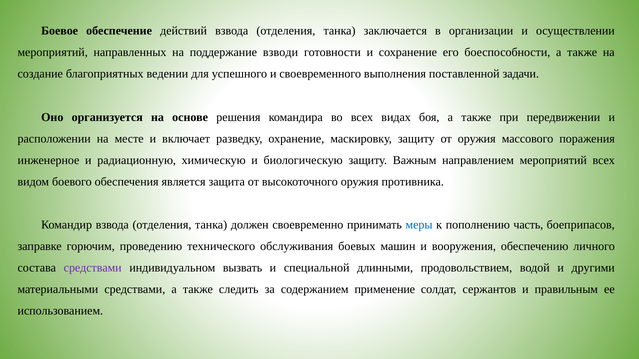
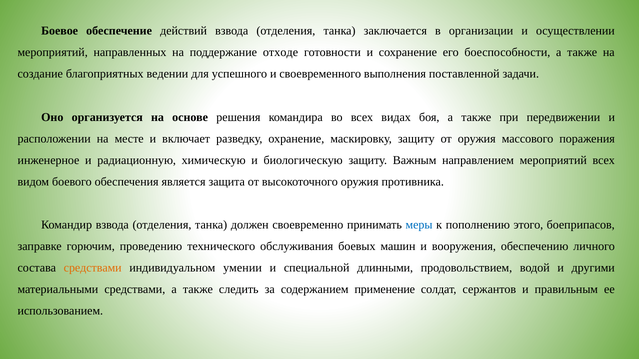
взводи: взводи -> отходе
часть: часть -> этого
средствами at (93, 268) colour: purple -> orange
вызвать: вызвать -> умении
